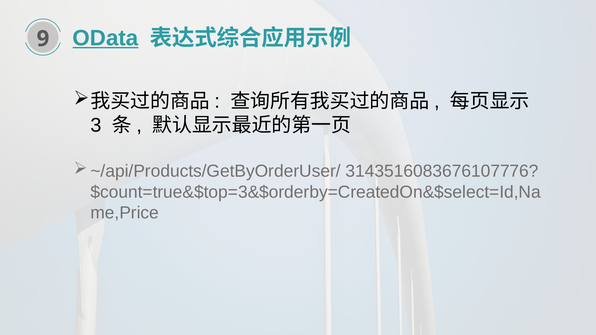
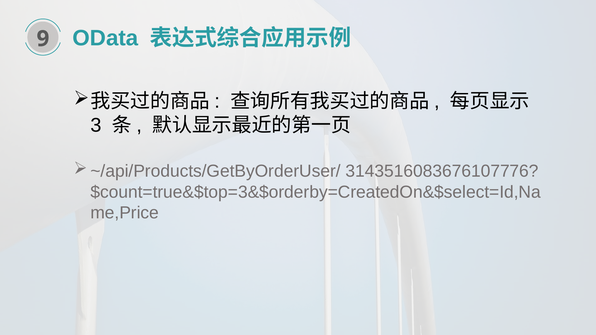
OData underline: present -> none
